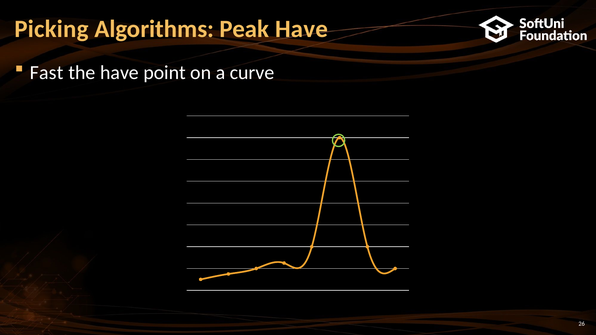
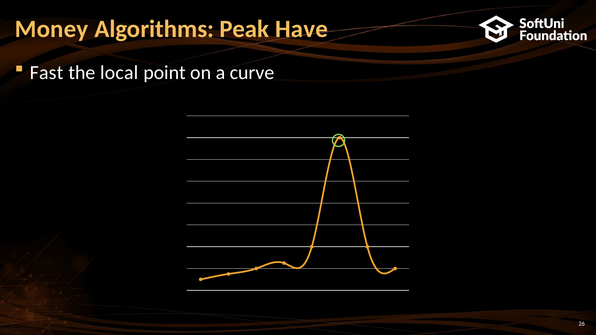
Picking: Picking -> Money
the have: have -> local
